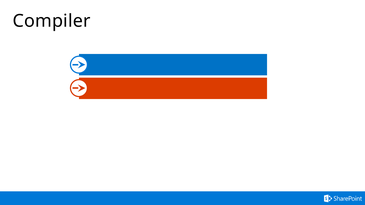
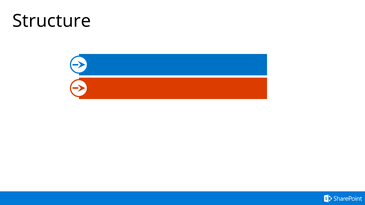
Compiler: Compiler -> Structure
